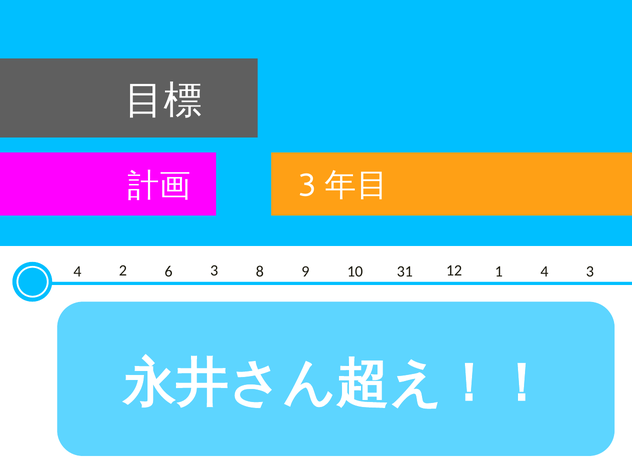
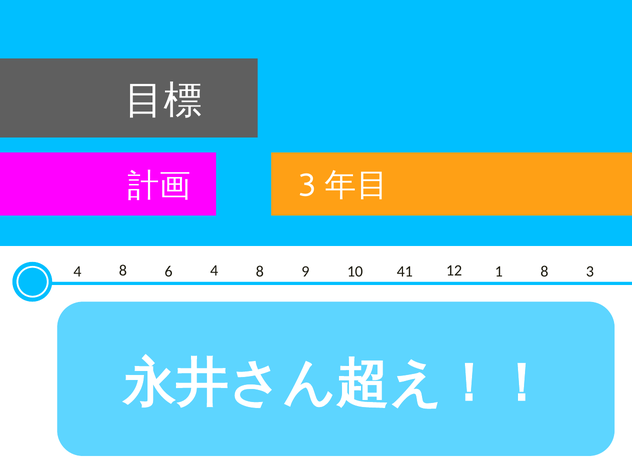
2 at (123, 271): 2 -> 8
6 3: 3 -> 4
31: 31 -> 41
12 4: 4 -> 8
